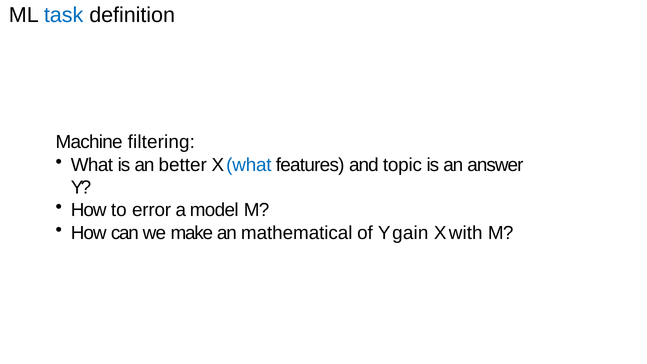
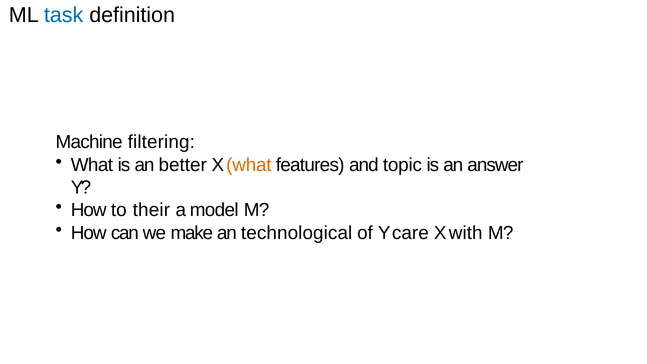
what at (249, 165) colour: blue -> orange
error: error -> their
mathematical: mathematical -> technological
gain: gain -> care
